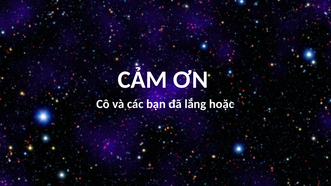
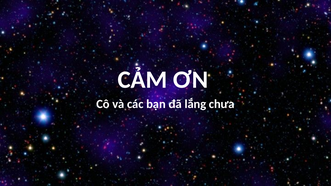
hoặc: hoặc -> chưa
